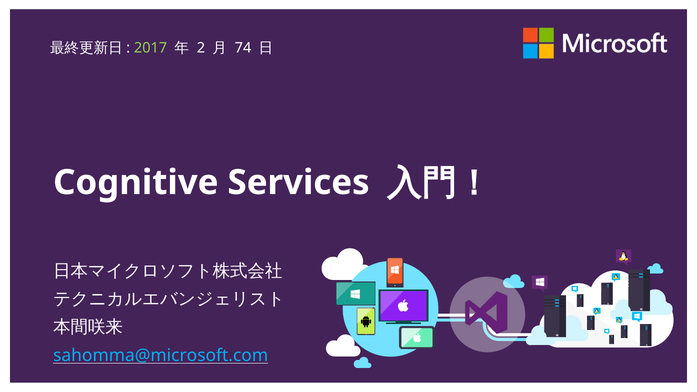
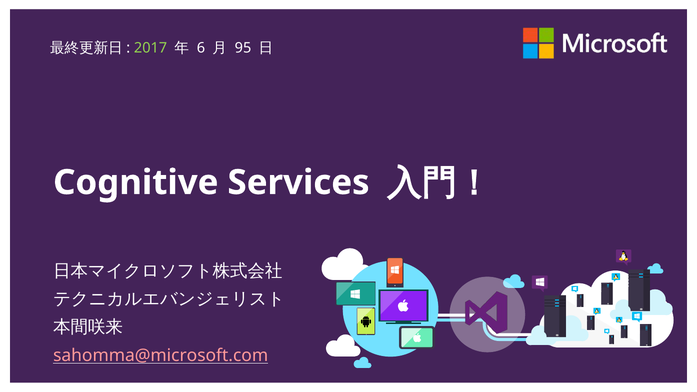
2: 2 -> 6
74: 74 -> 95
sahomma@microsoft.com colour: light blue -> pink
